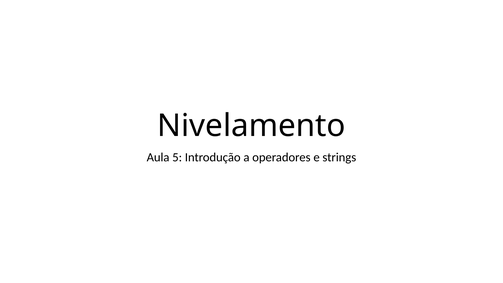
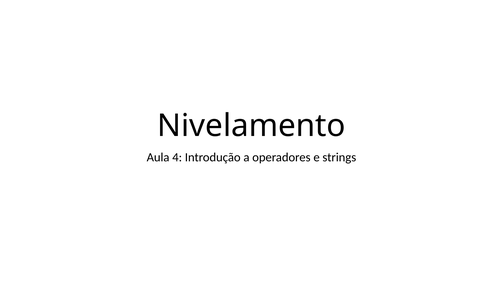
5: 5 -> 4
